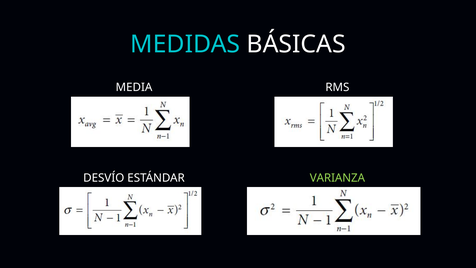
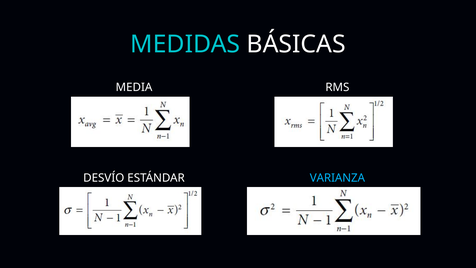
VARIANZA colour: light green -> light blue
